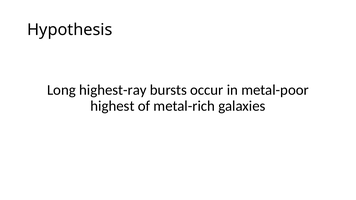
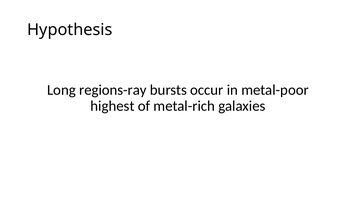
highest-ray: highest-ray -> regions-ray
